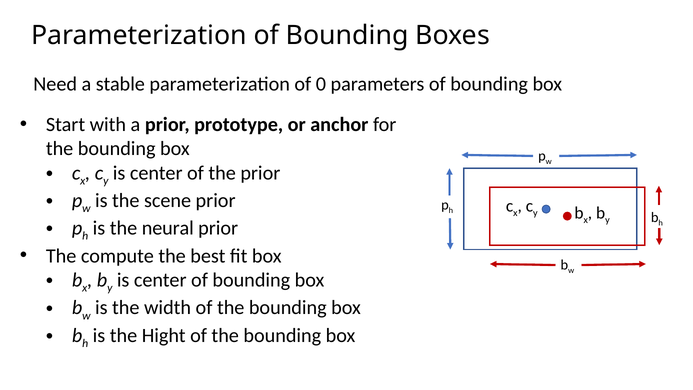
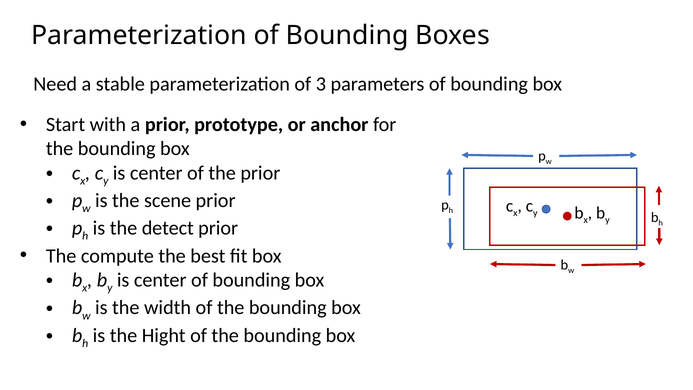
0: 0 -> 3
neural: neural -> detect
